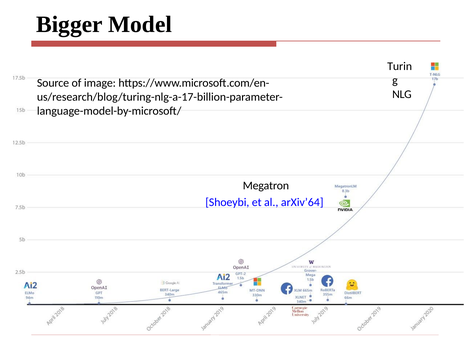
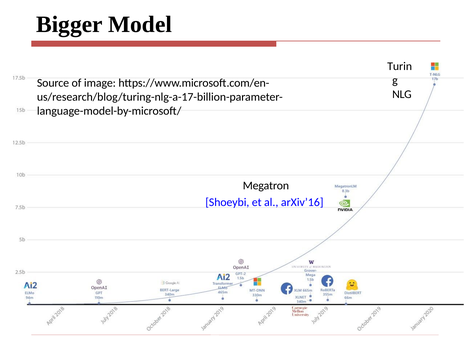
arXiv’64: arXiv’64 -> arXiv’16
